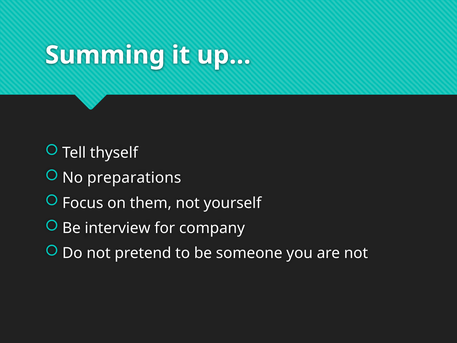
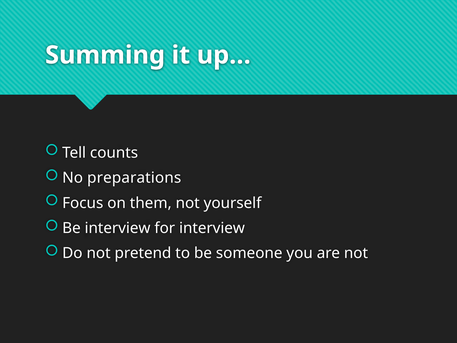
thyself: thyself -> counts
for company: company -> interview
